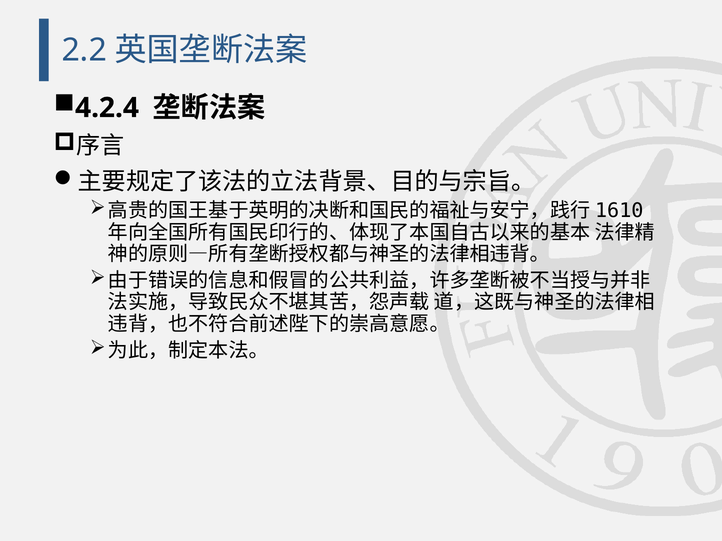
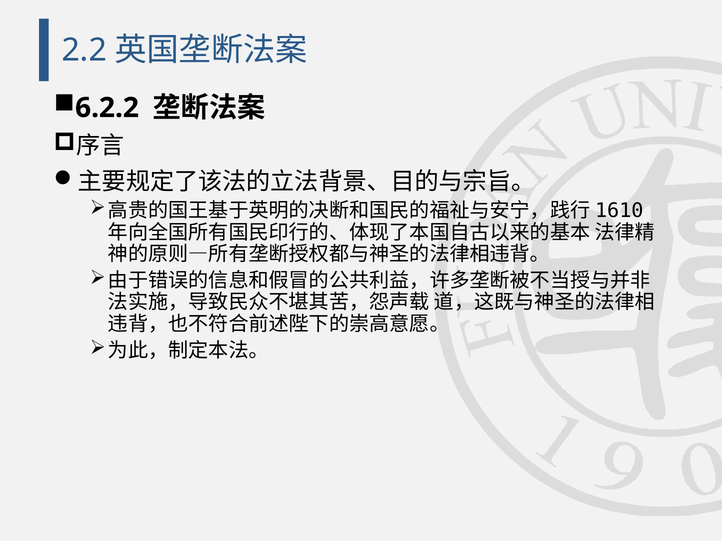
4.2.4: 4.2.4 -> 6.2.2
